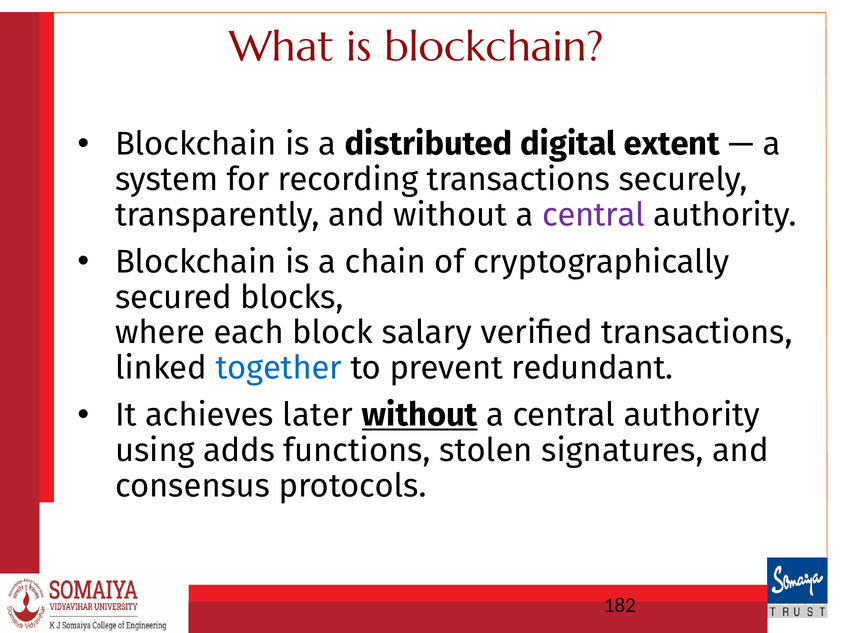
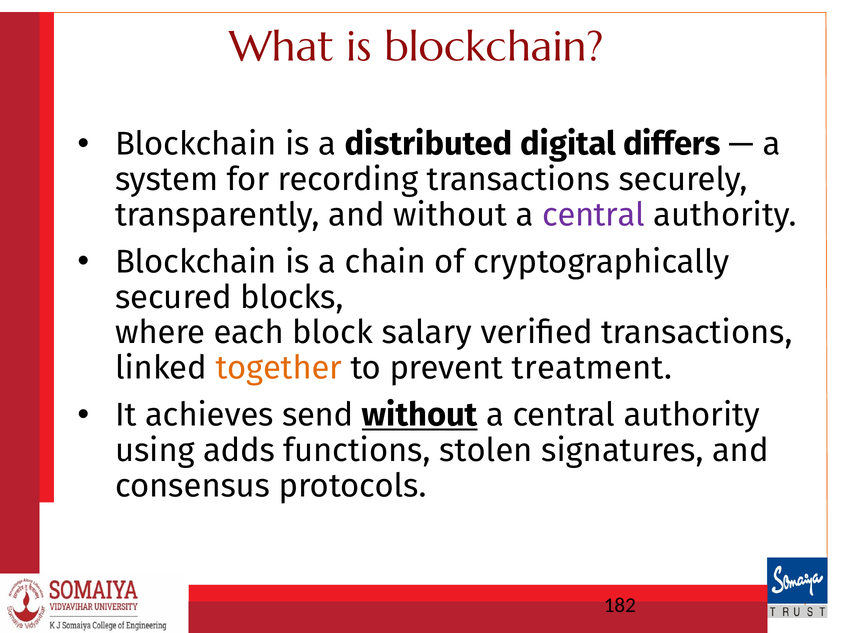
extent: extent -> differs
together colour: blue -> orange
redundant: redundant -> treatment
later: later -> send
